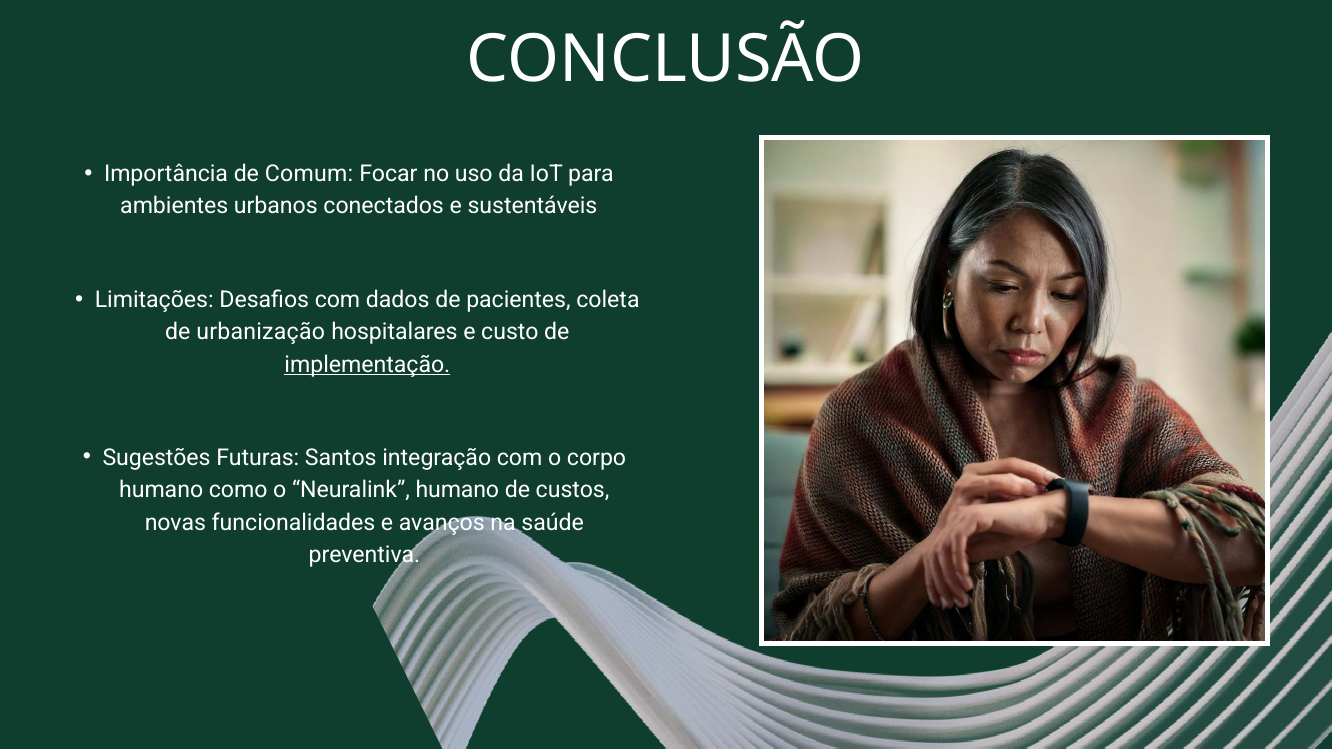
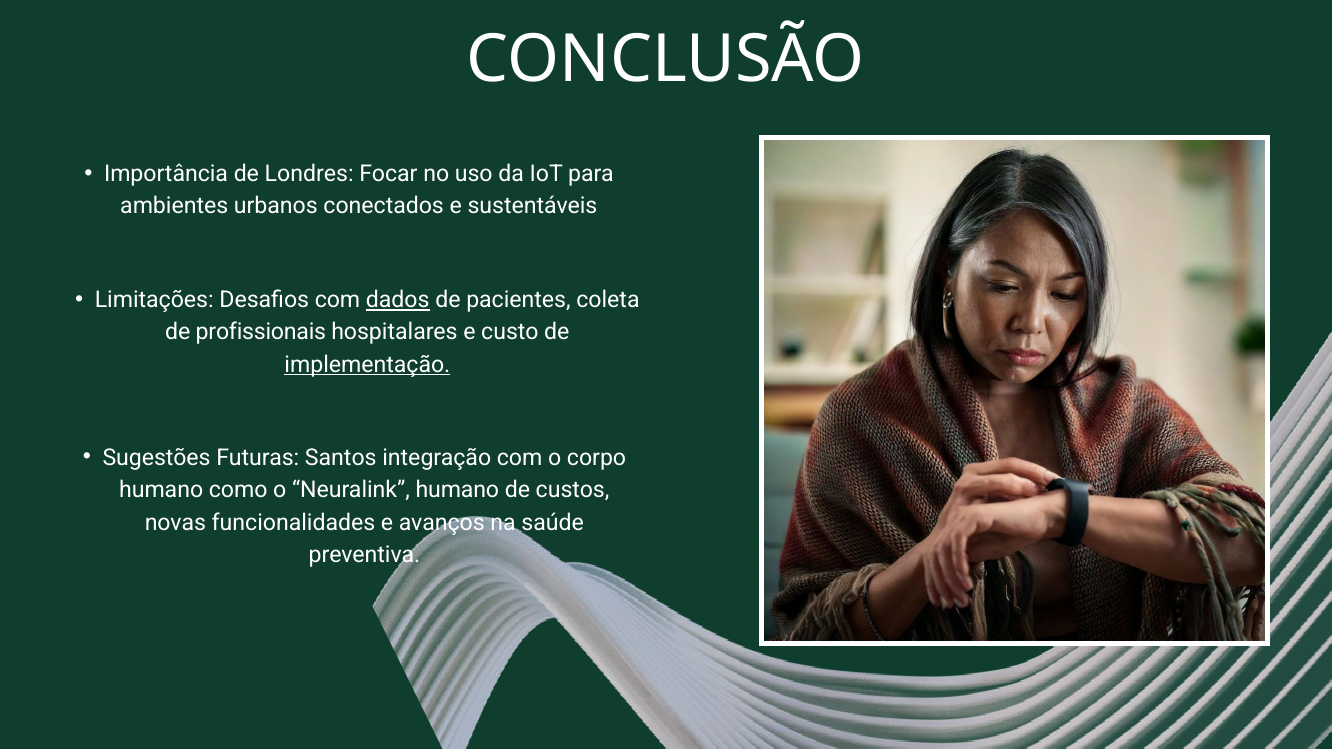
Comum: Comum -> Londres
dados underline: none -> present
urbanização: urbanização -> profissionais
